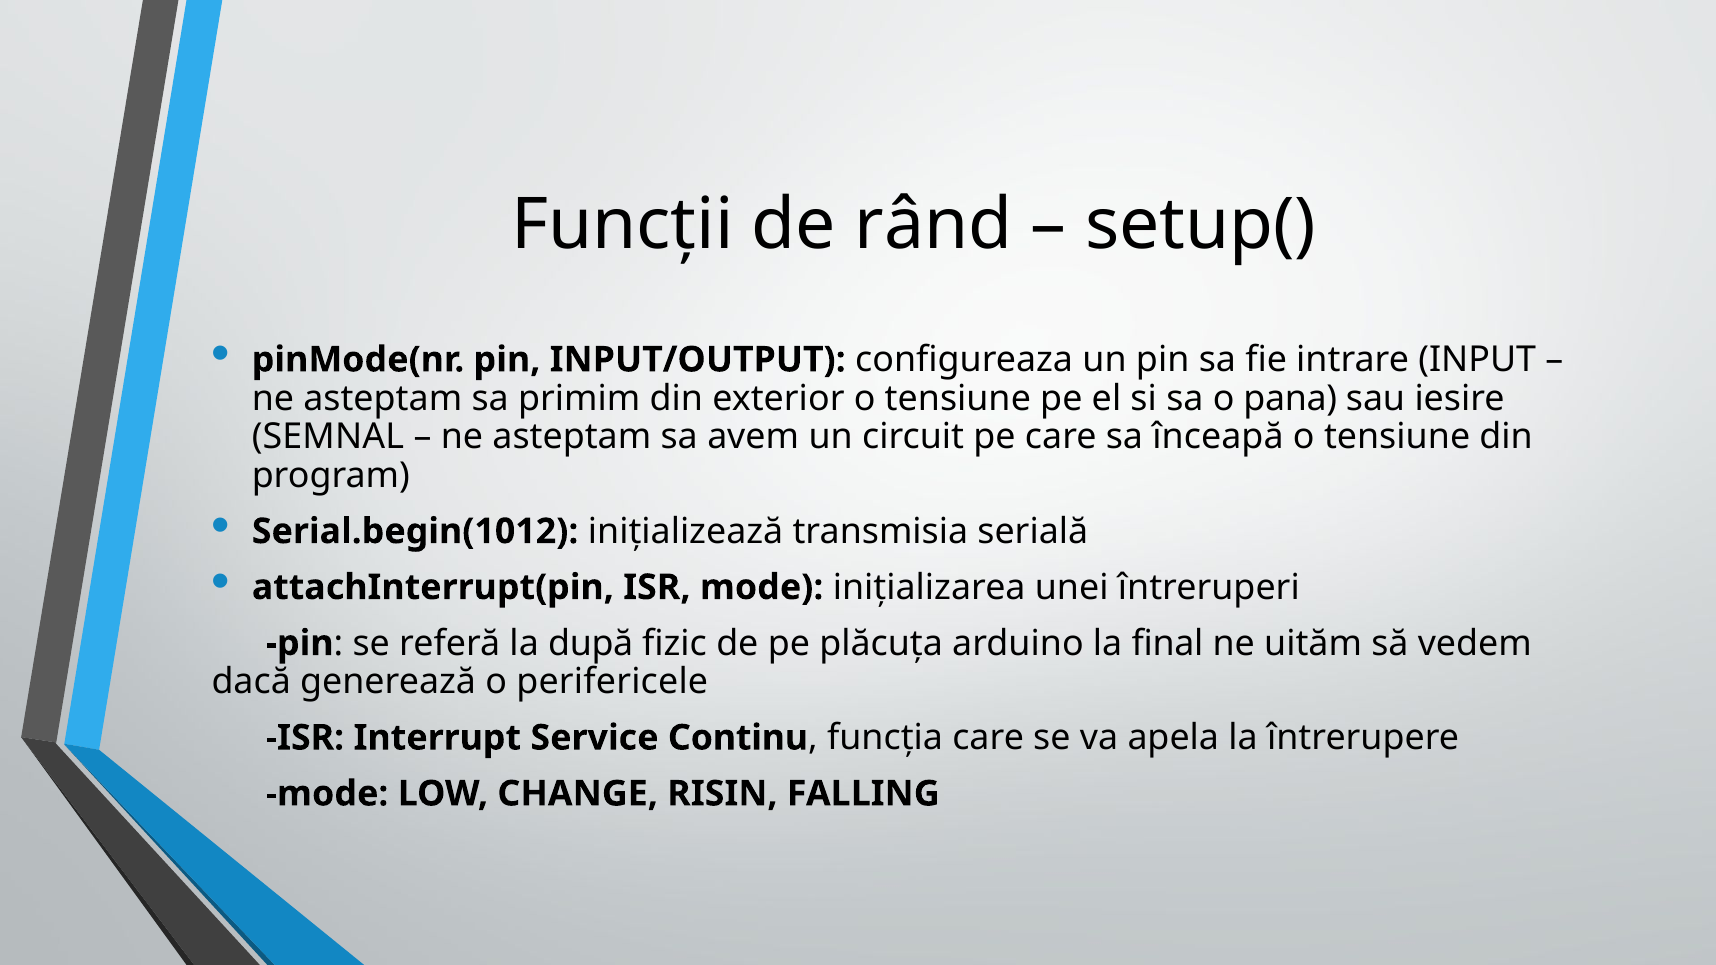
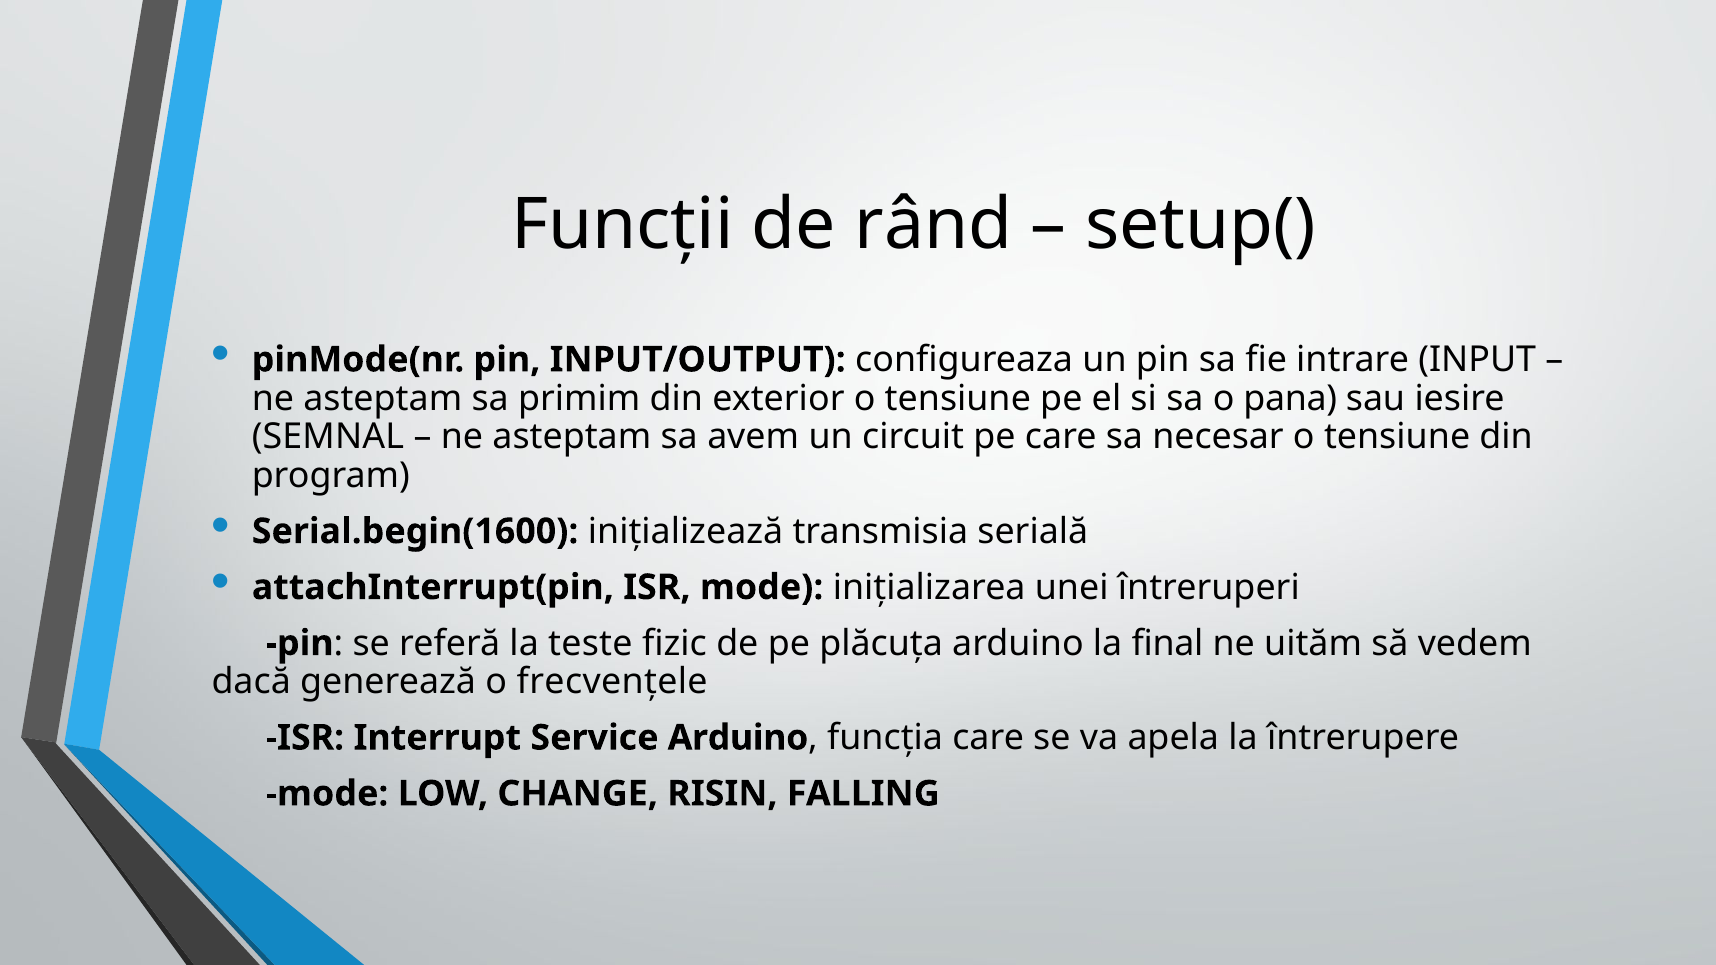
înceapă: înceapă -> necesar
Serial.begin(1012: Serial.begin(1012 -> Serial.begin(1600
după: după -> teste
perifericele: perifericele -> frecvențele
Service Continu: Continu -> Arduino
